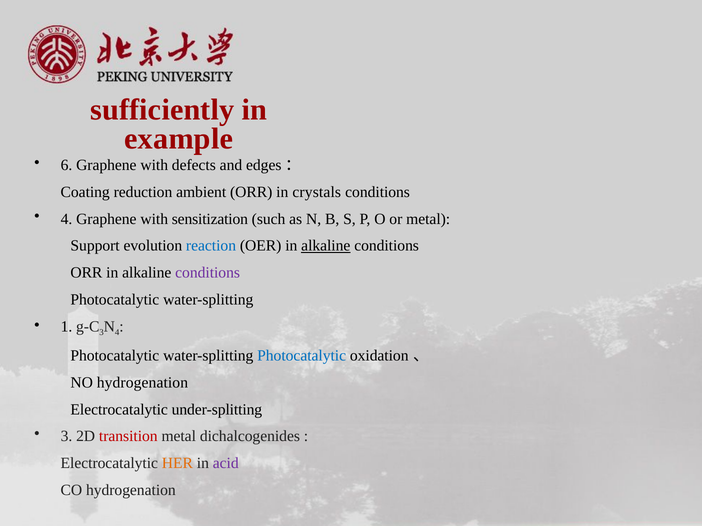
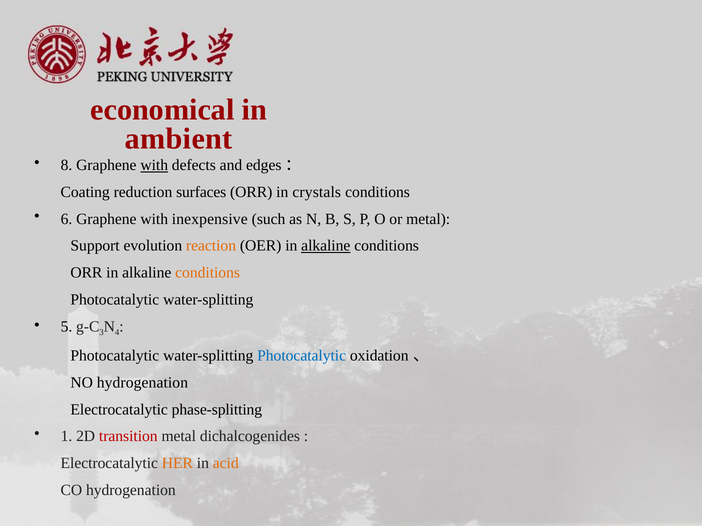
sufficiently: sufficiently -> economical
example: example -> ambient
6: 6 -> 8
with at (154, 165) underline: none -> present
ambient: ambient -> surfaces
4 at (66, 219): 4 -> 6
sensitization: sensitization -> inexpensive
reaction colour: blue -> orange
conditions at (208, 273) colour: purple -> orange
1: 1 -> 5
under-splitting: under-splitting -> phase-splitting
3 at (66, 437): 3 -> 1
acid colour: purple -> orange
